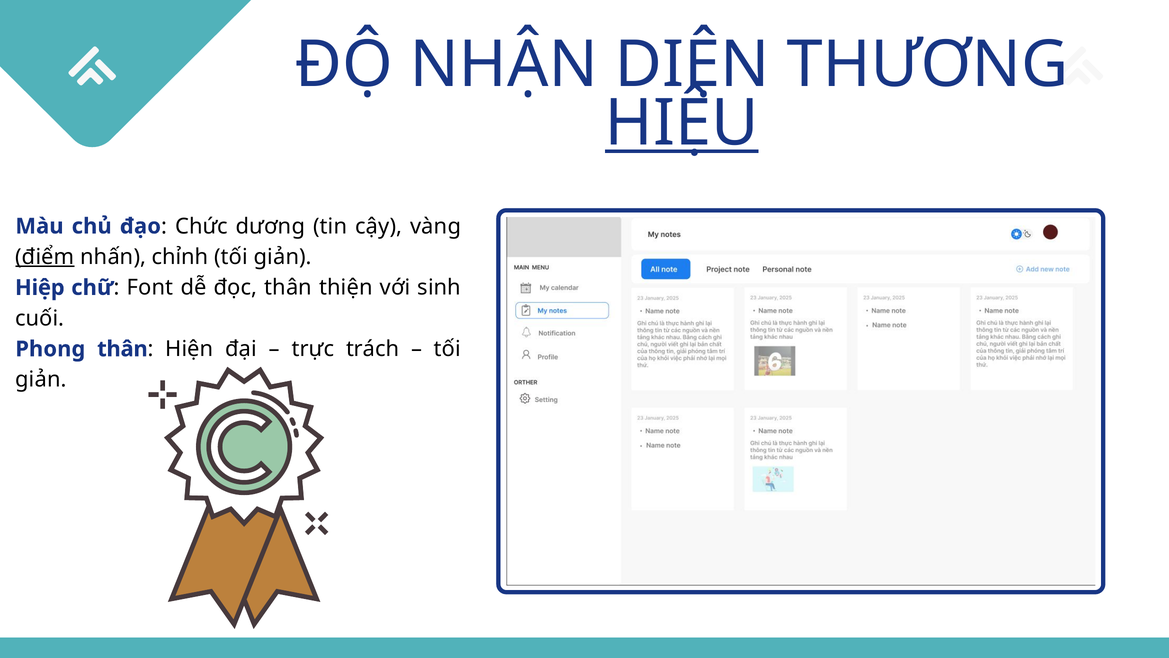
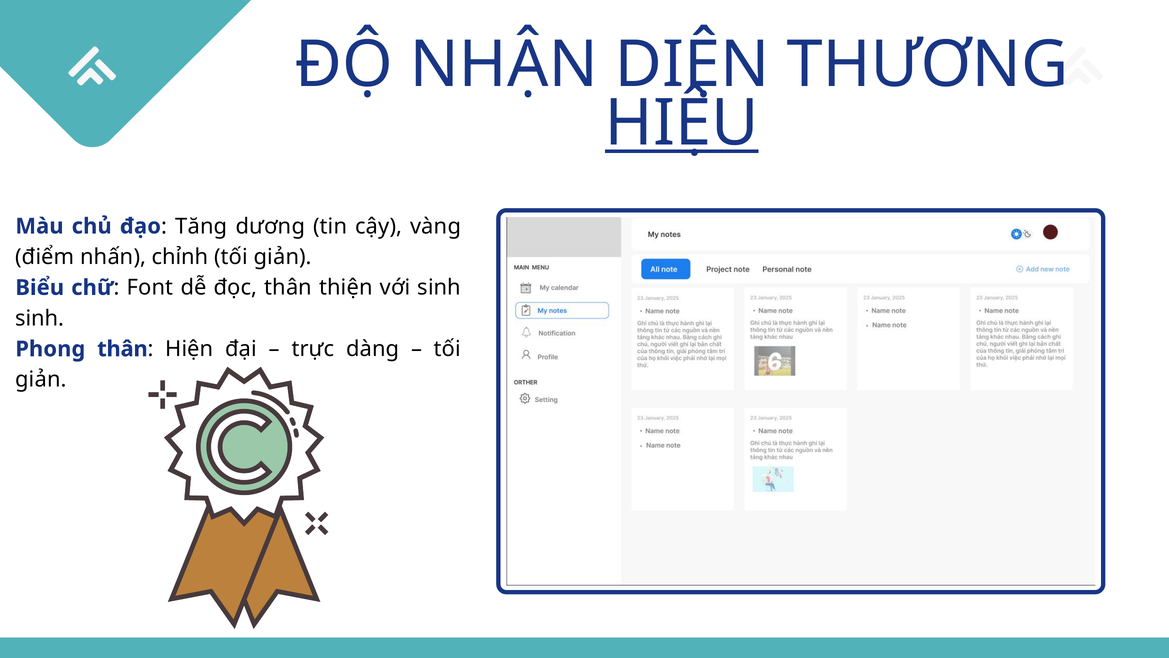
Chức: Chức -> Tăng
điểm underline: present -> none
Hiệp: Hiệp -> Biểu
cuối at (40, 318): cuối -> sinh
trách: trách -> dàng
